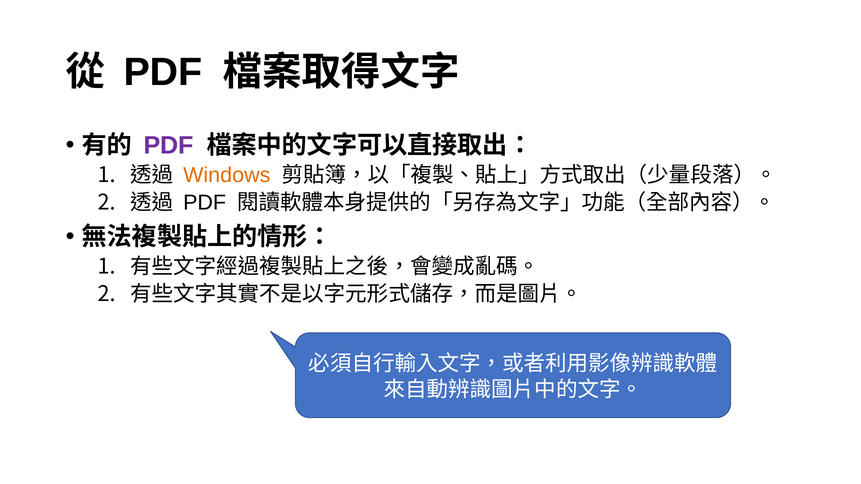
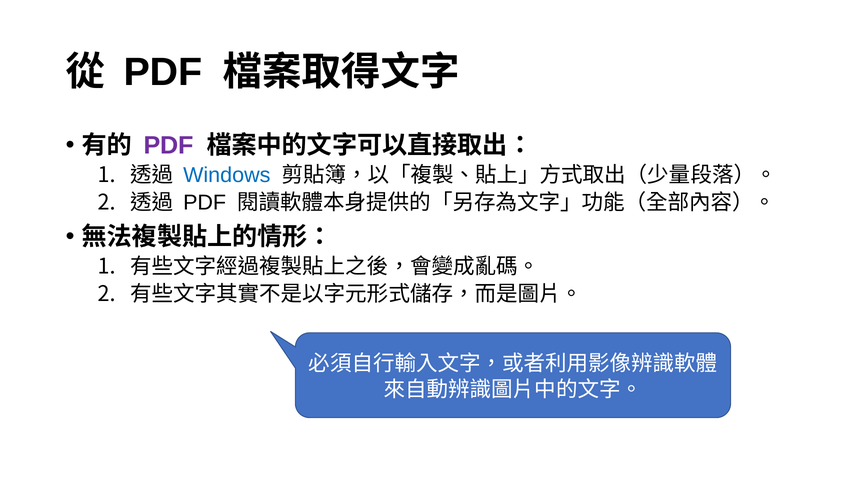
Windows colour: orange -> blue
